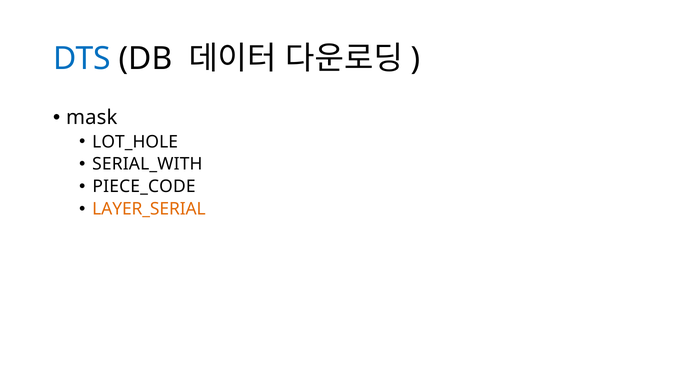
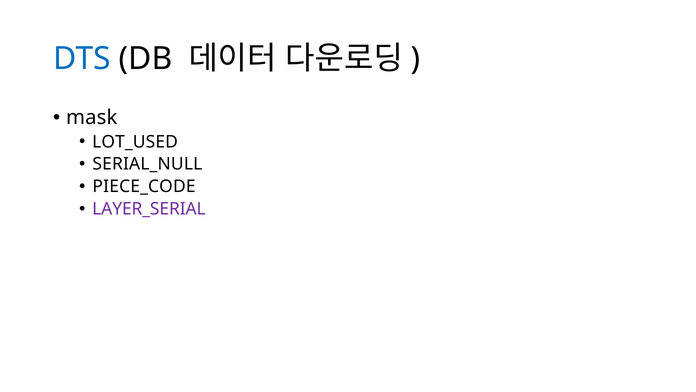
LOT_HOLE: LOT_HOLE -> LOT_USED
SERIAL_WITH: SERIAL_WITH -> SERIAL_NULL
LAYER_SERIAL colour: orange -> purple
